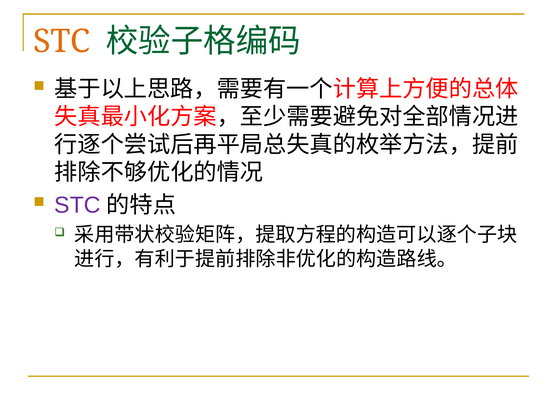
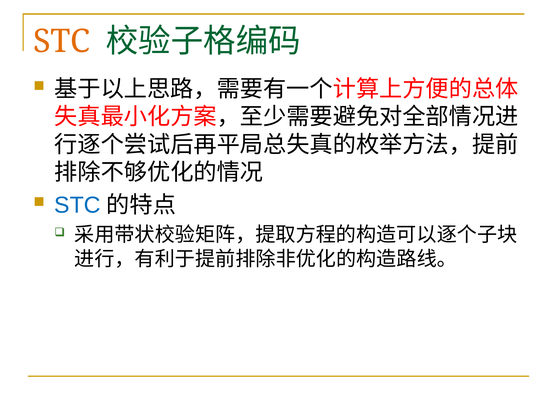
STC at (77, 205) colour: purple -> blue
